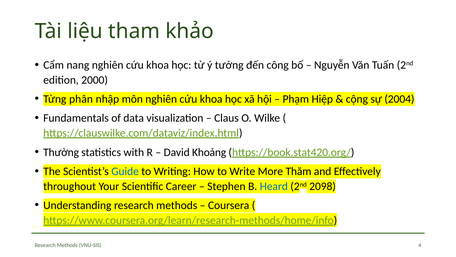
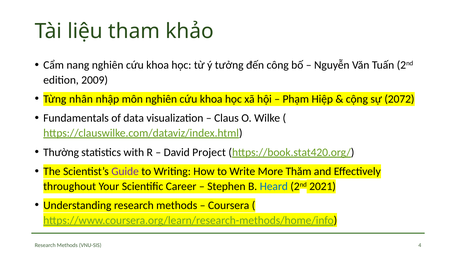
2000: 2000 -> 2009
phân: phân -> nhân
2004: 2004 -> 2072
Khoảng: Khoảng -> Project
Guide colour: blue -> purple
2098: 2098 -> 2021
